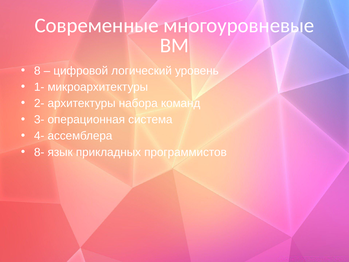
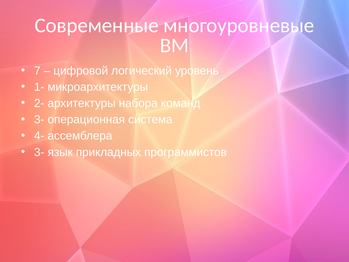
8: 8 -> 7
8- at (39, 152): 8- -> 3-
